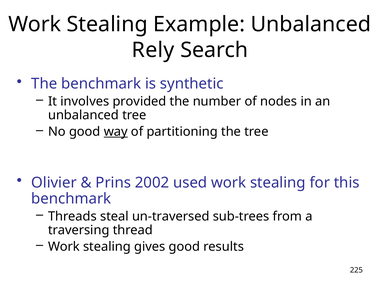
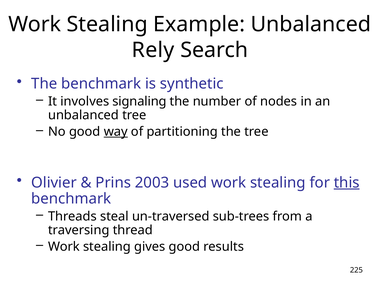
provided: provided -> signaling
2002: 2002 -> 2003
this underline: none -> present
